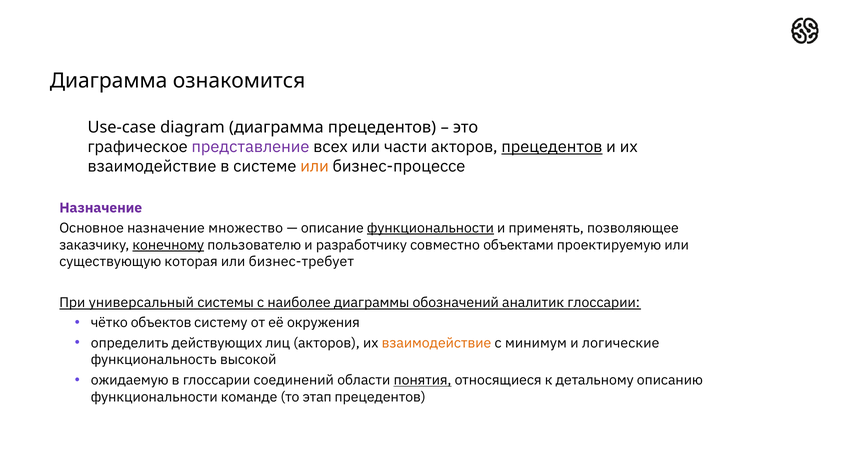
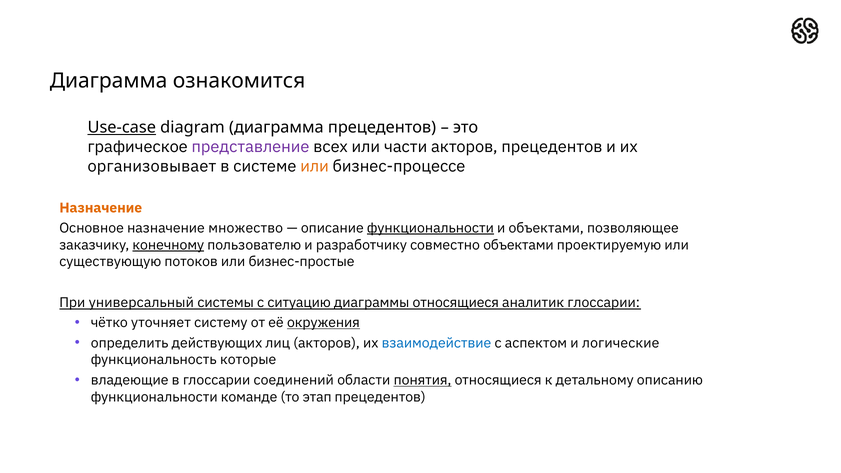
Use-case underline: none -> present
прецедентов at (552, 147) underline: present -> none
взаимодействие at (152, 167): взаимодействие -> организовывает
Назначение at (101, 208) colour: purple -> orange
и применять: применять -> объектами
которая: которая -> потоков
бизнес-требует: бизнес-требует -> бизнес-простые
наиболее: наиболее -> ситуацию
диаграммы обозначений: обозначений -> относящиеся
объектов: объектов -> уточняет
окружения underline: none -> present
взаимодействие at (436, 343) colour: orange -> blue
минимум: минимум -> аспектом
высокой: высокой -> которые
ожидаемую: ожидаемую -> владеющие
